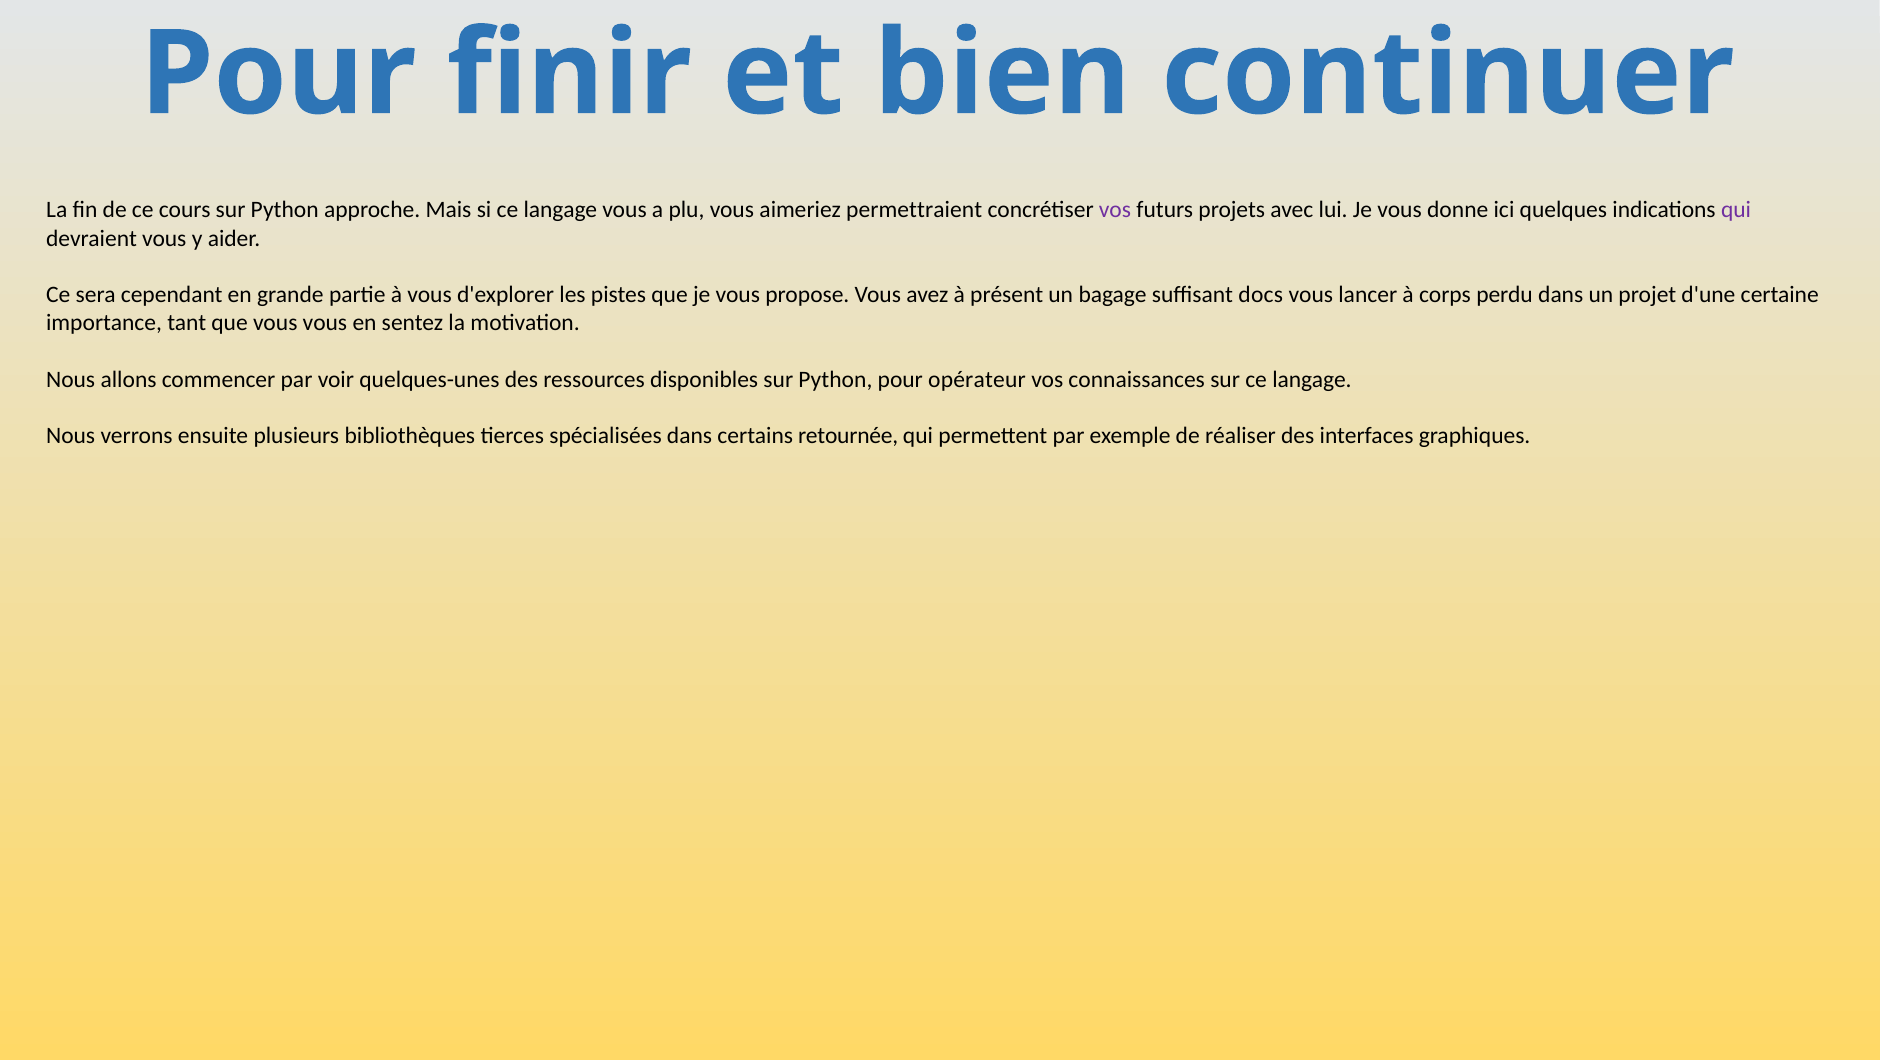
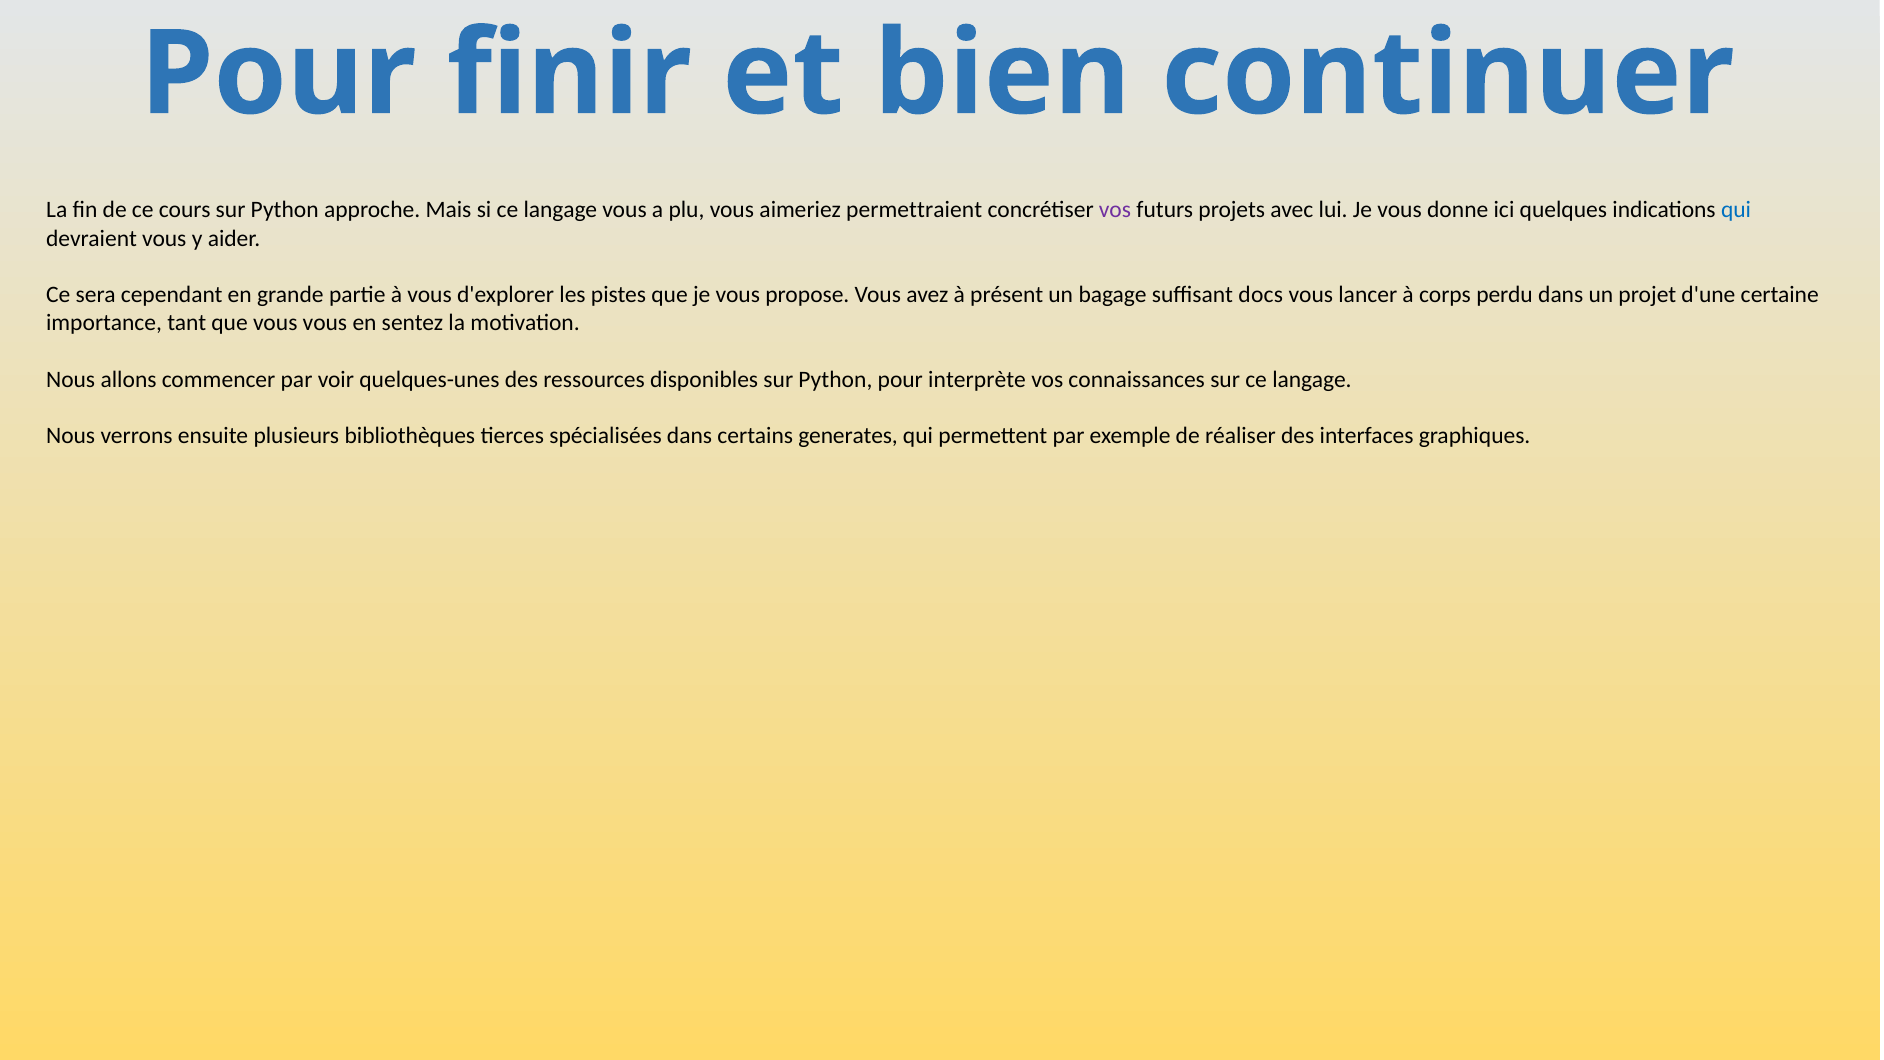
qui at (1736, 210) colour: purple -> blue
opérateur: opérateur -> interprète
retournée: retournée -> generates
